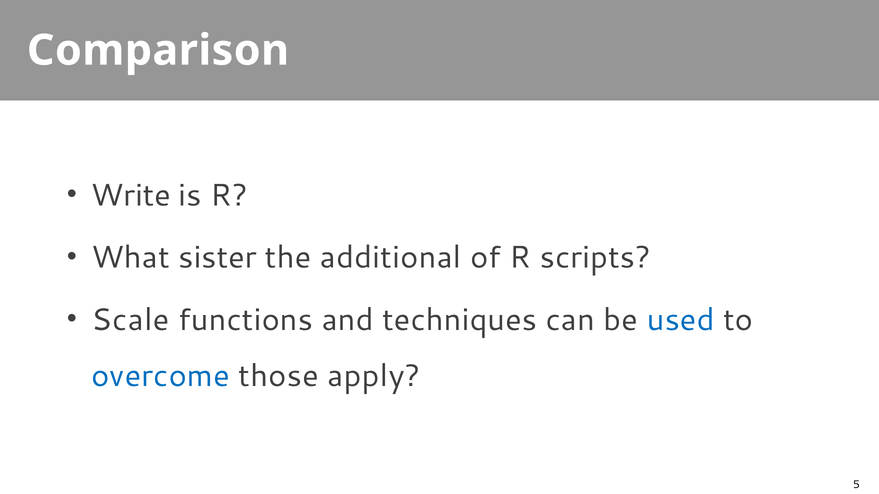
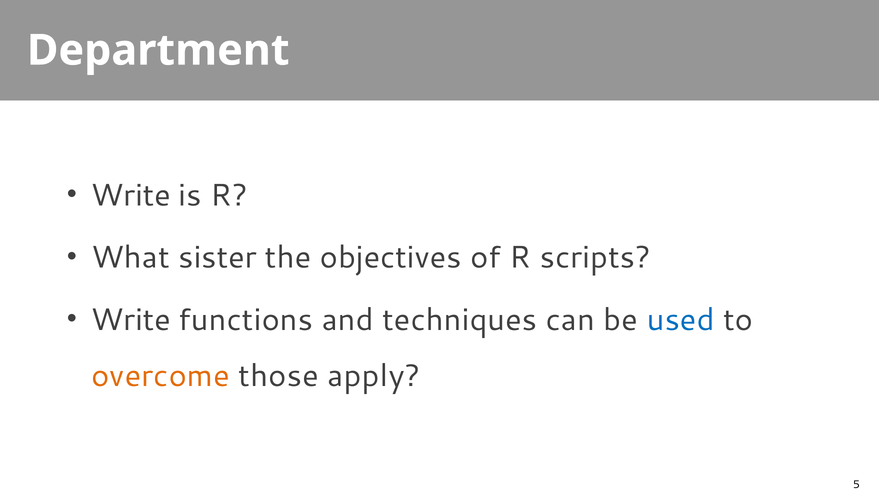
Comparison: Comparison -> Department
additional: additional -> objectives
Scale at (130, 320): Scale -> Write
overcome colour: blue -> orange
